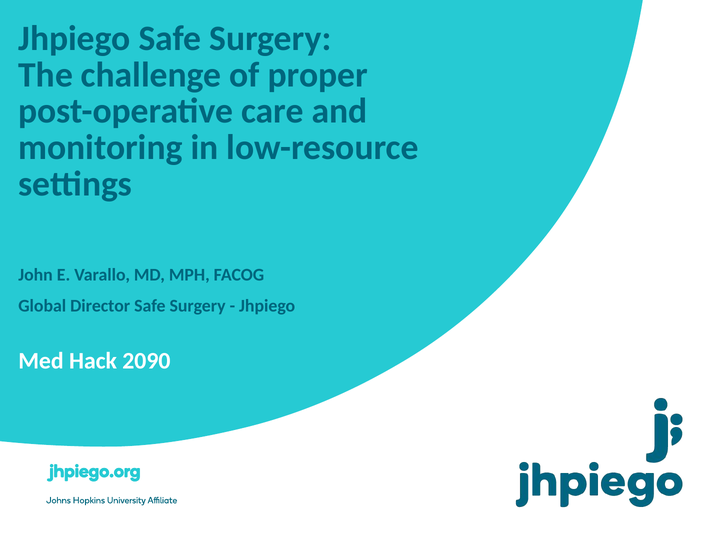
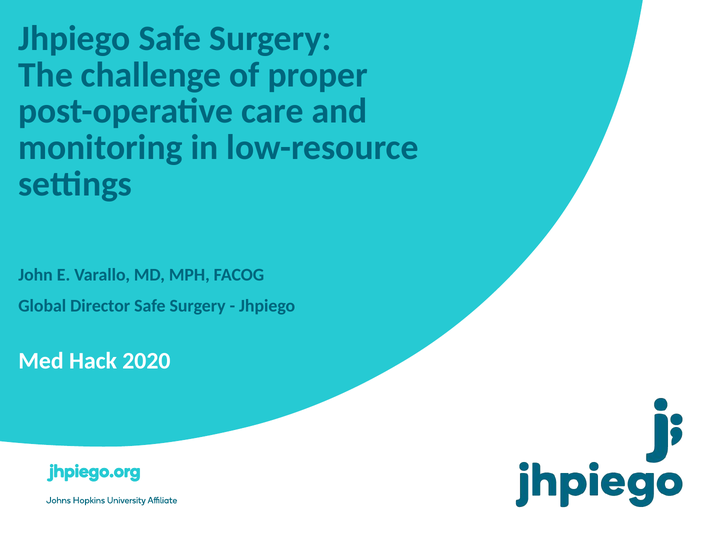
2090: 2090 -> 2020
